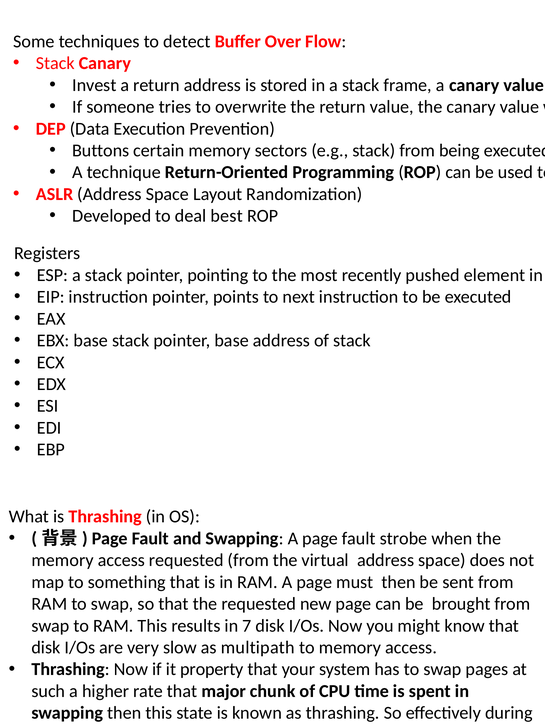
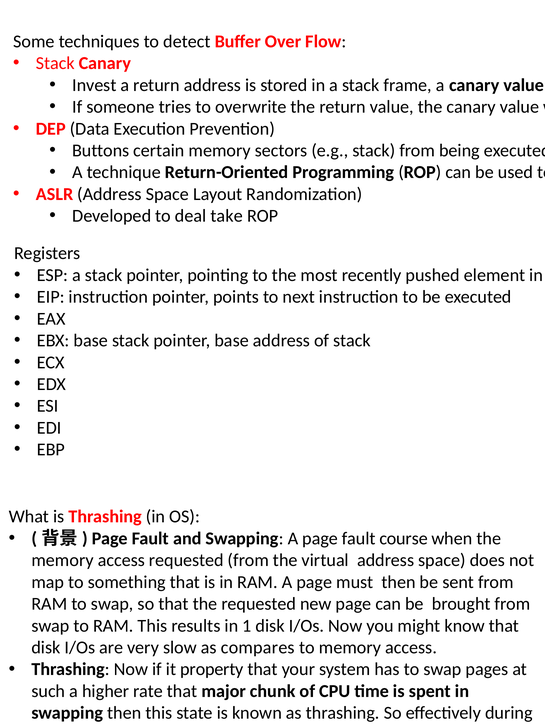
best: best -> take
strobe: strobe -> course
7: 7 -> 1
multipath: multipath -> compares
